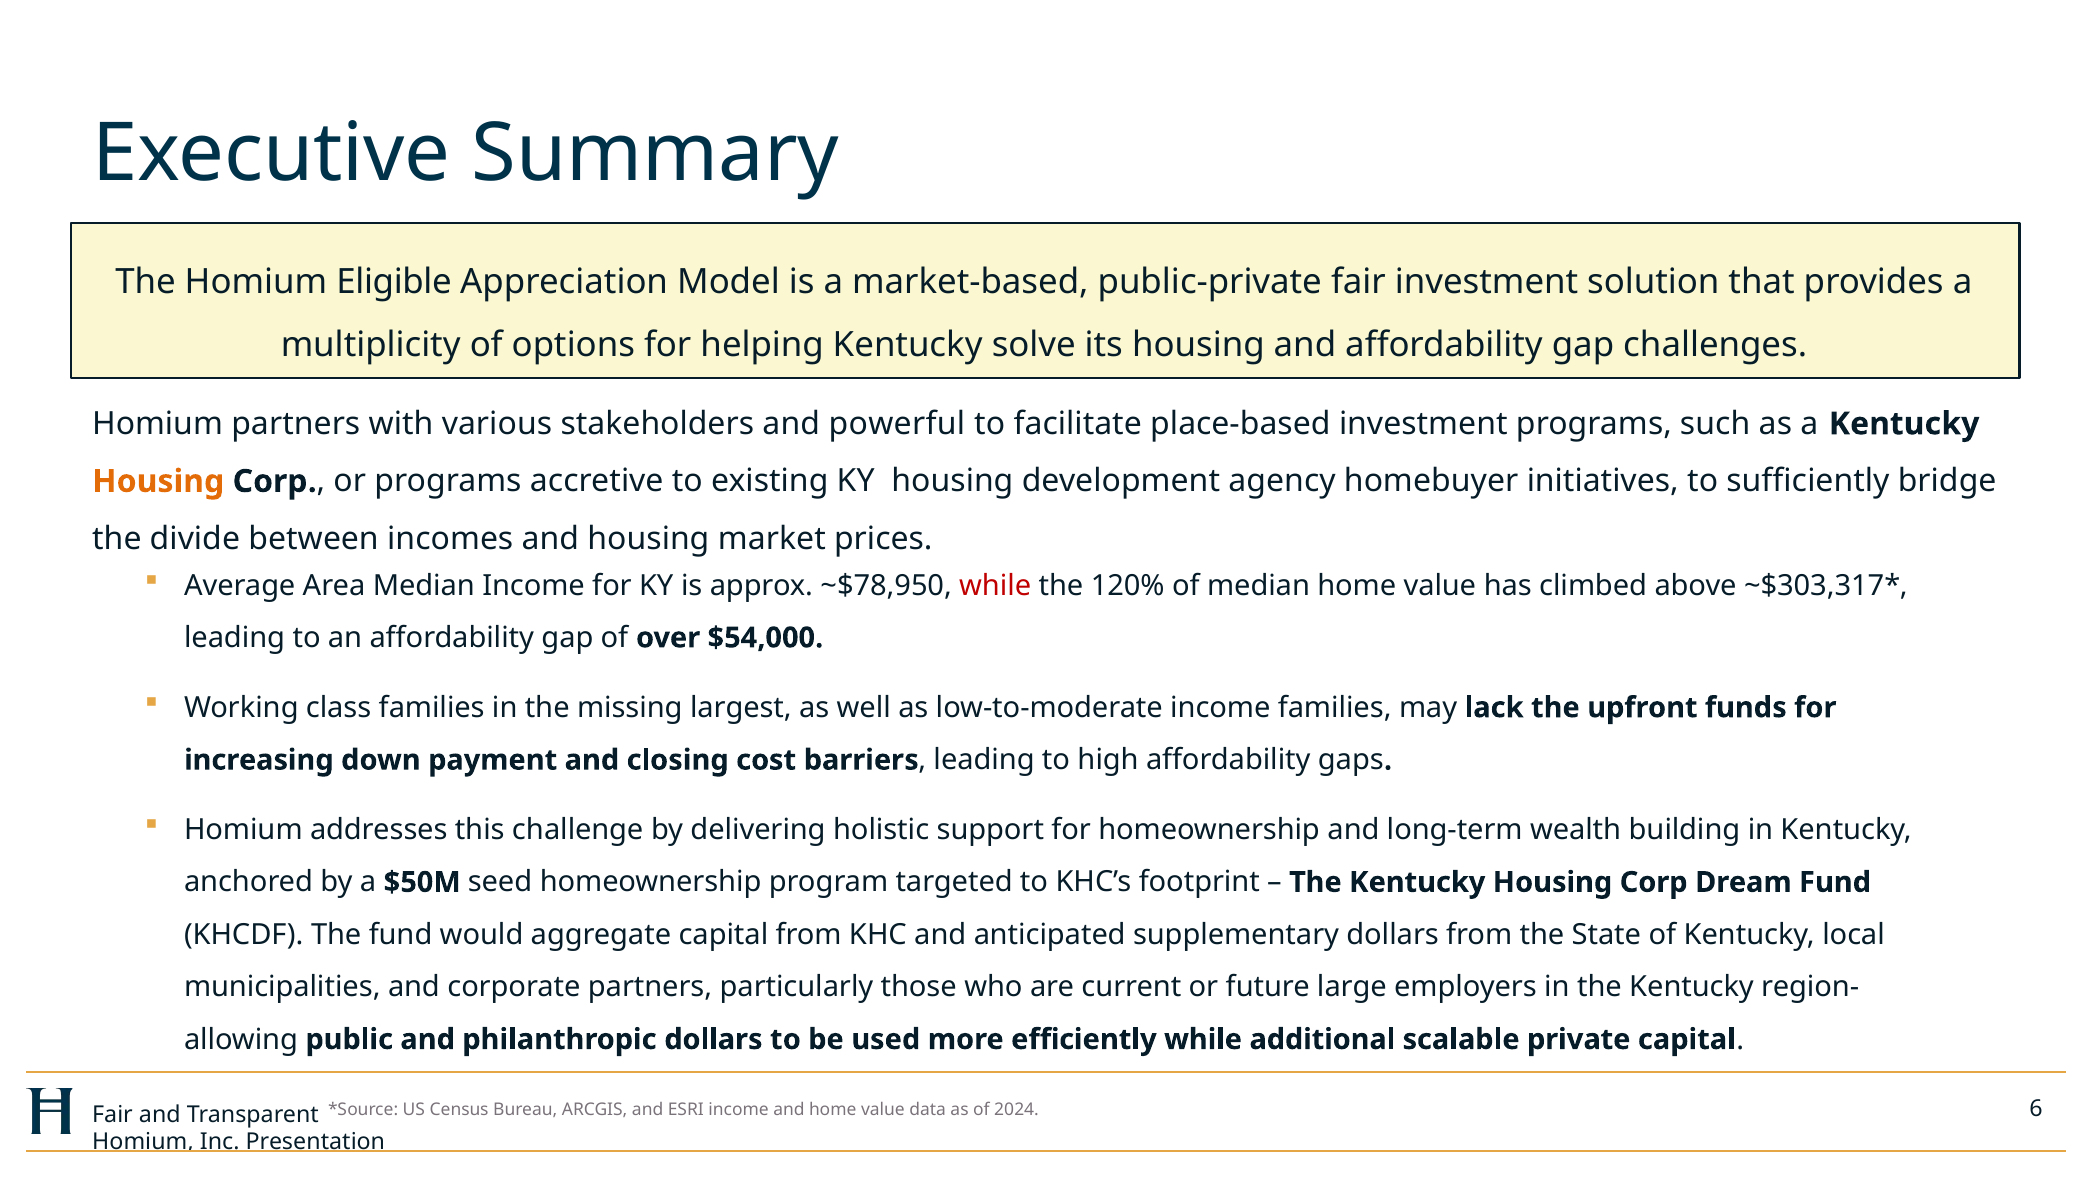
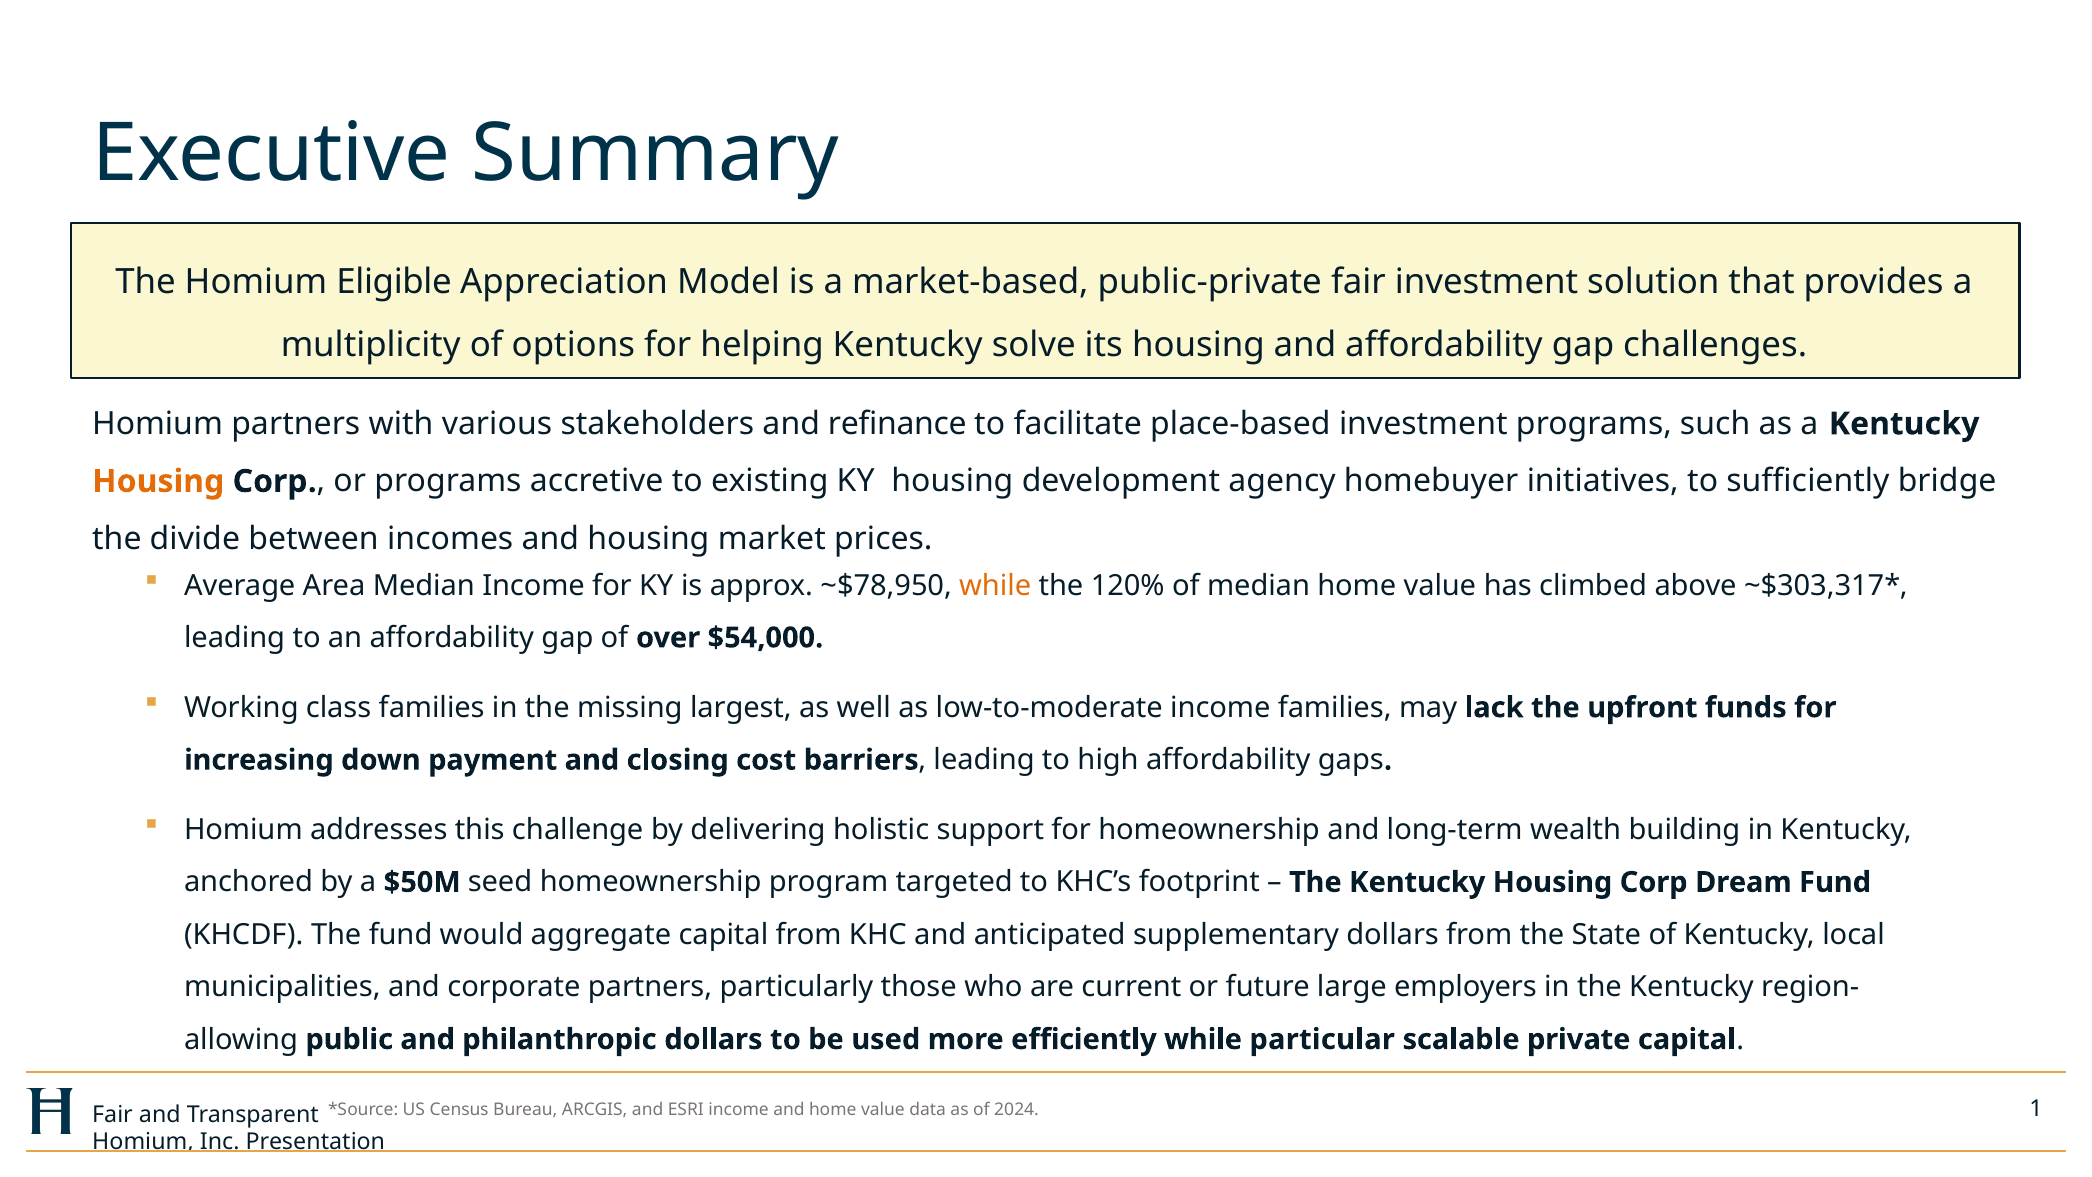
powerful: powerful -> refinance
while at (995, 585) colour: red -> orange
additional: additional -> particular
6: 6 -> 1
